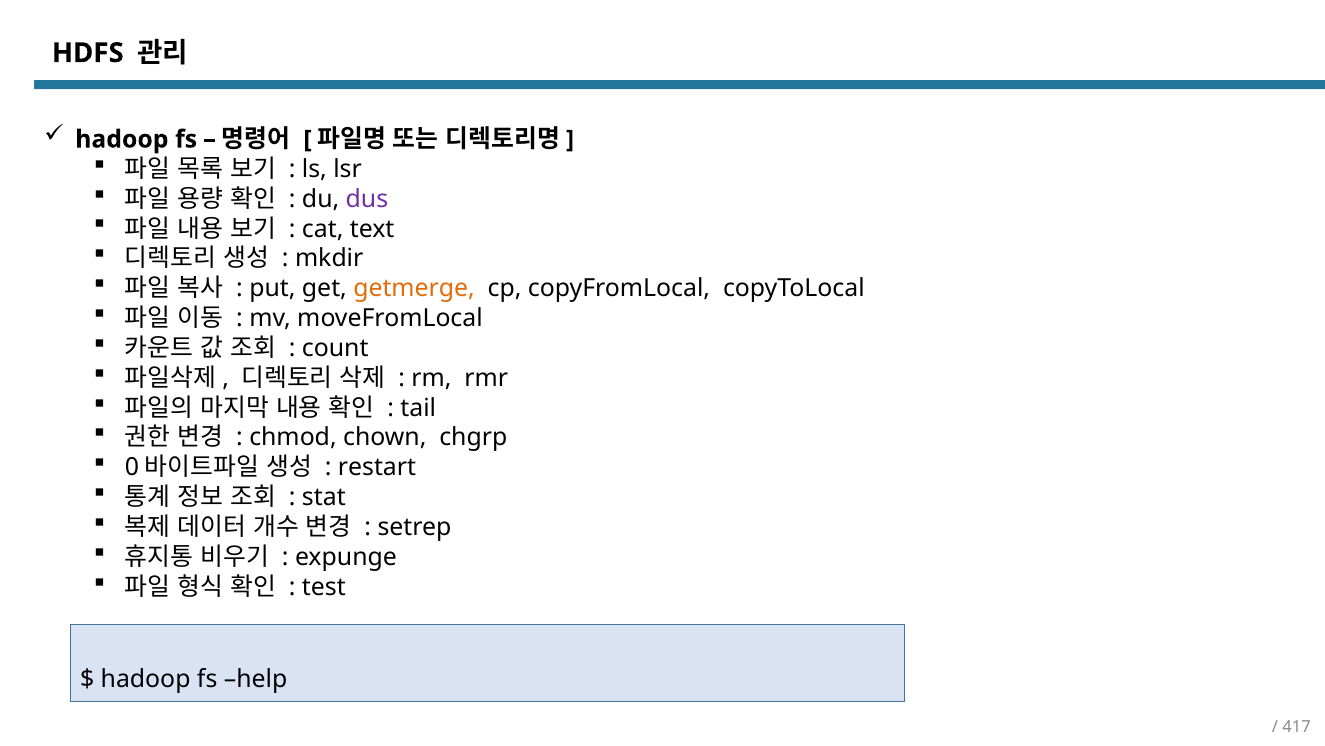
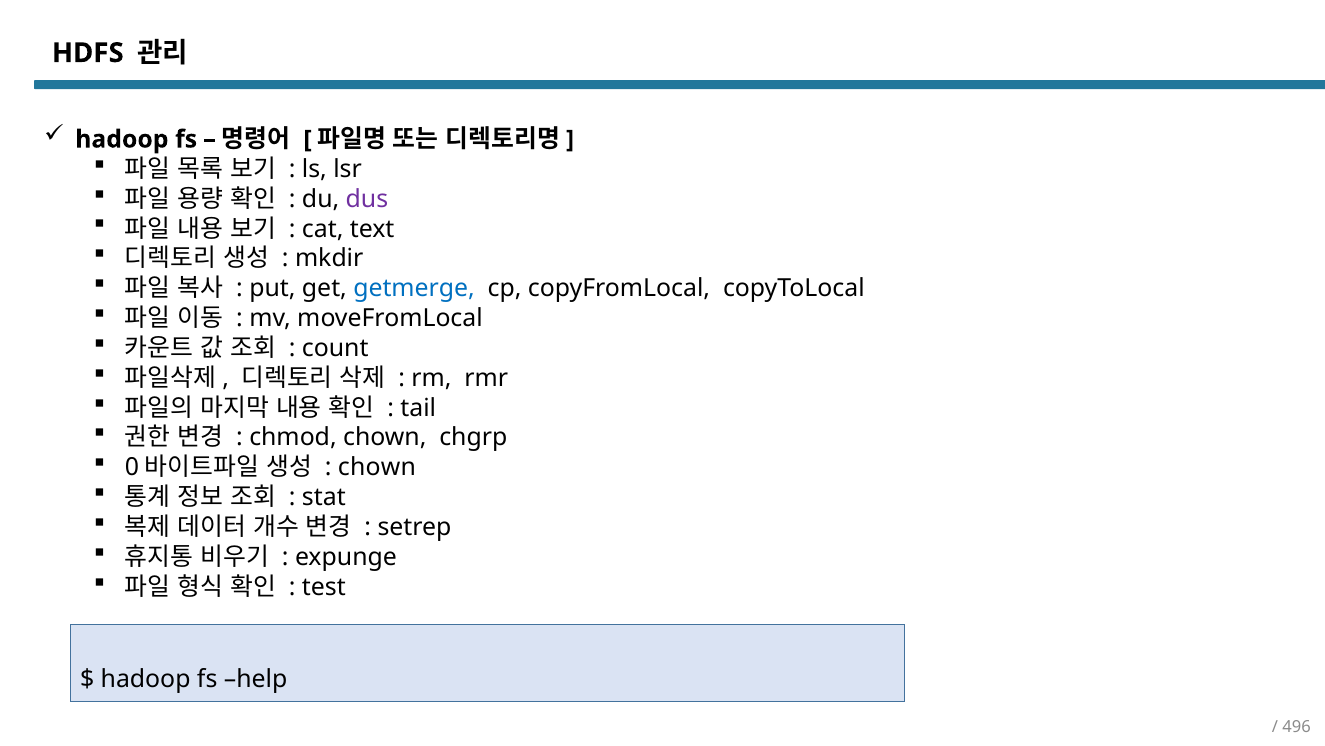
getmerge colour: orange -> blue
restart at (377, 467): restart -> chown
417: 417 -> 496
